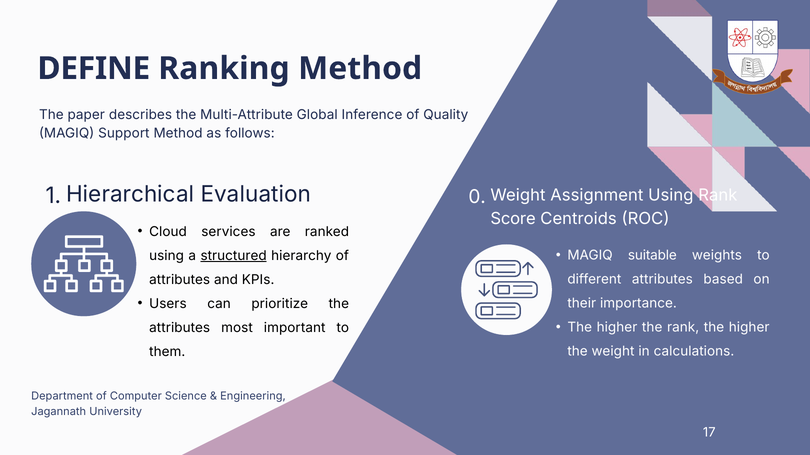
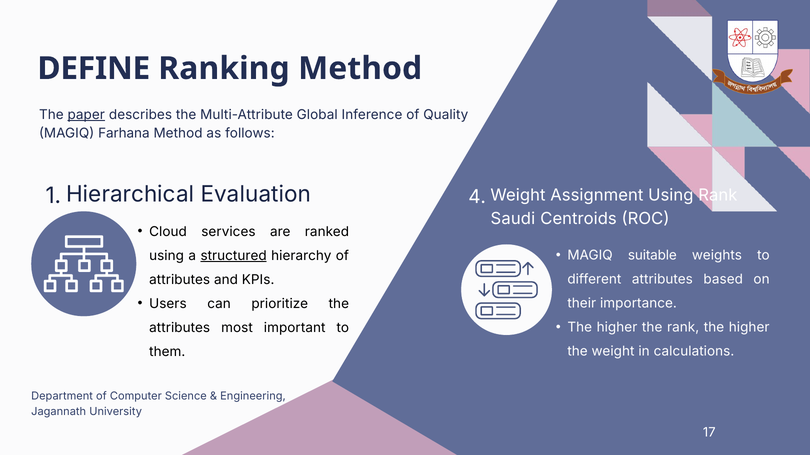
paper underline: none -> present
Support: Support -> Farhana
0: 0 -> 4
Score: Score -> Saudi
